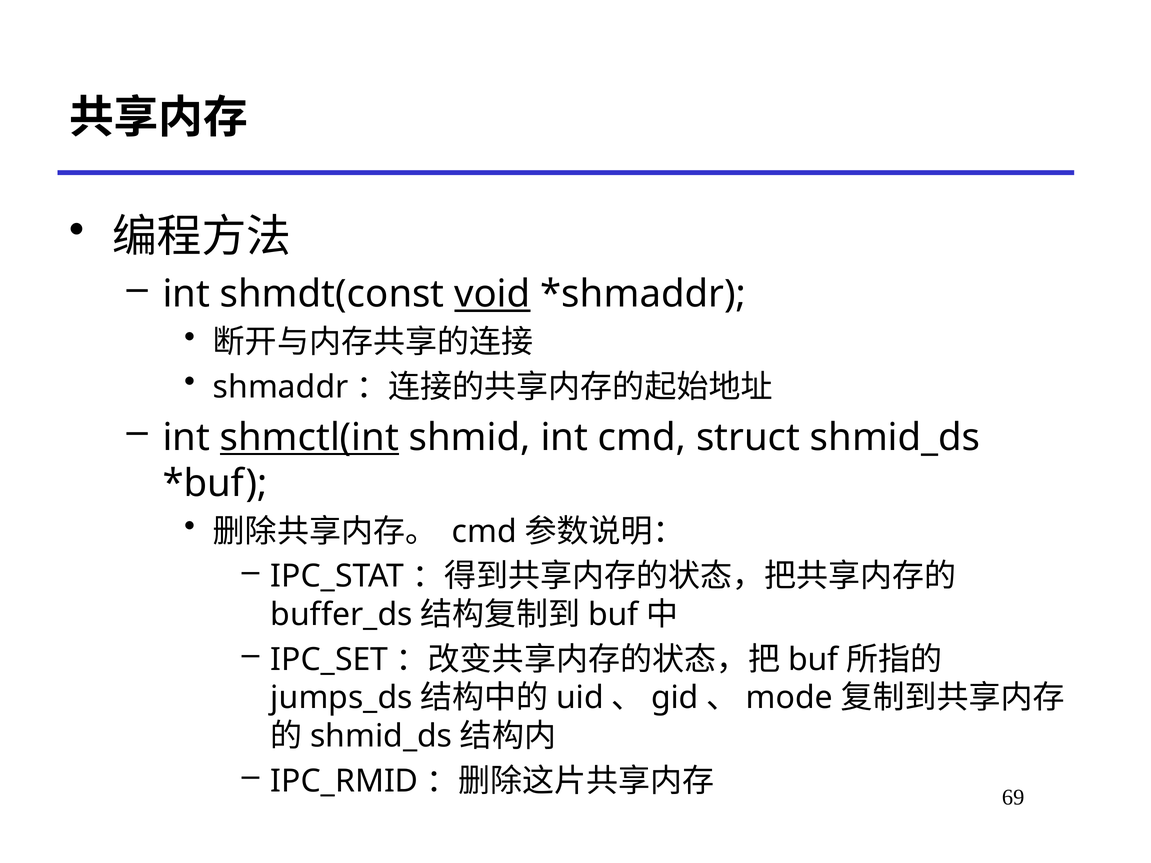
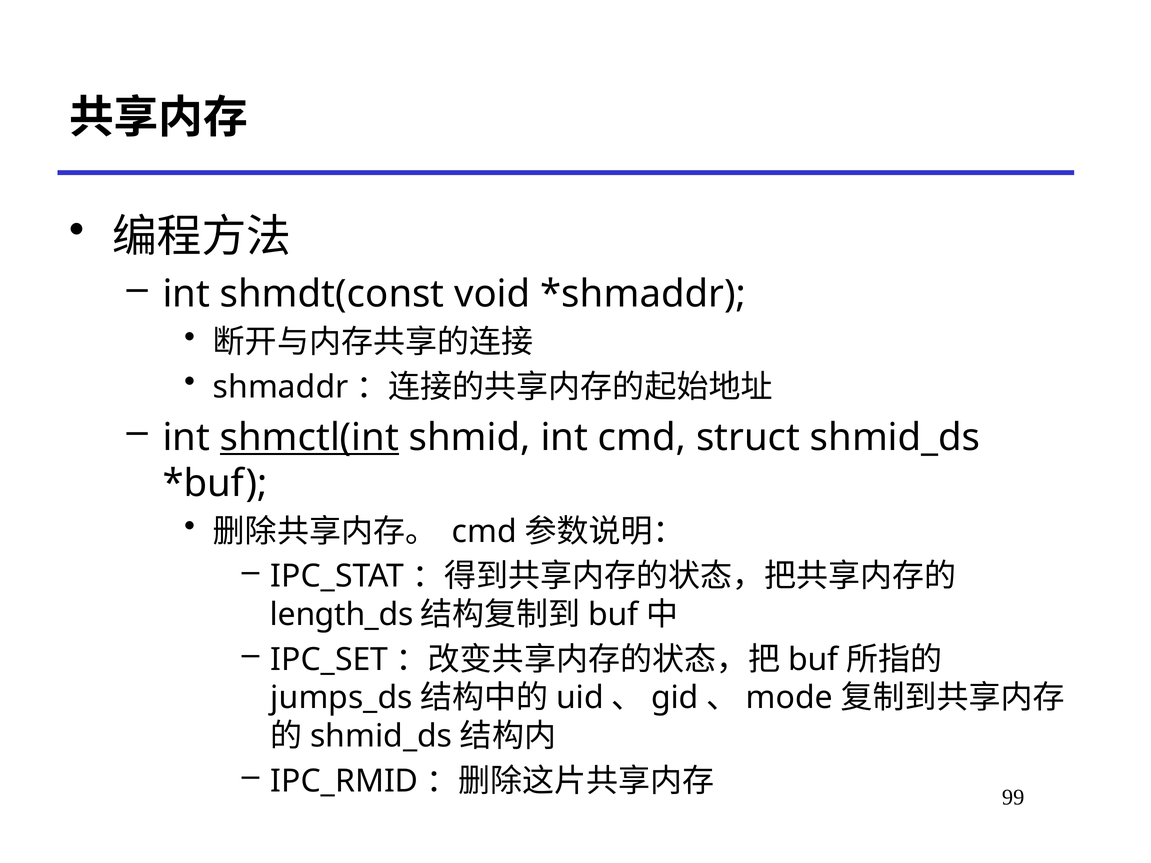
void underline: present -> none
buffer_ds: buffer_ds -> length_ds
69: 69 -> 99
